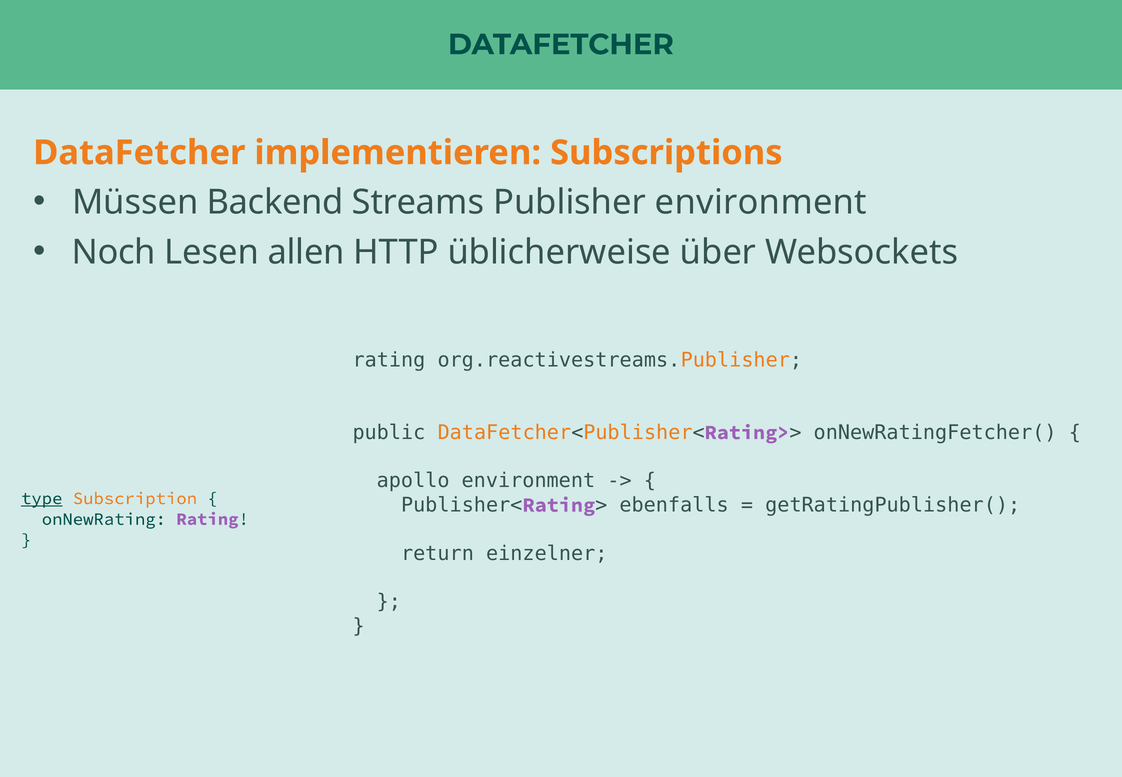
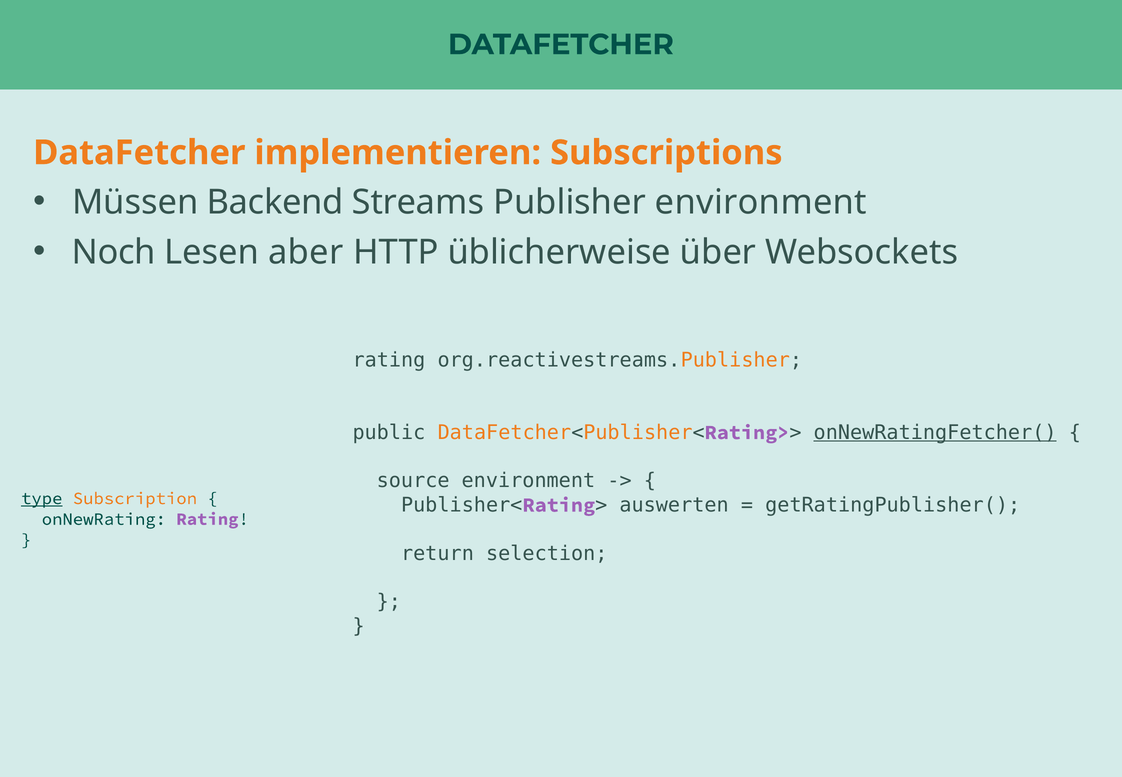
allen: allen -> aber
onNewRatingFetcher( underline: none -> present
apollo: apollo -> source
ebenfalls: ebenfalls -> auswerten
einzelner: einzelner -> selection
